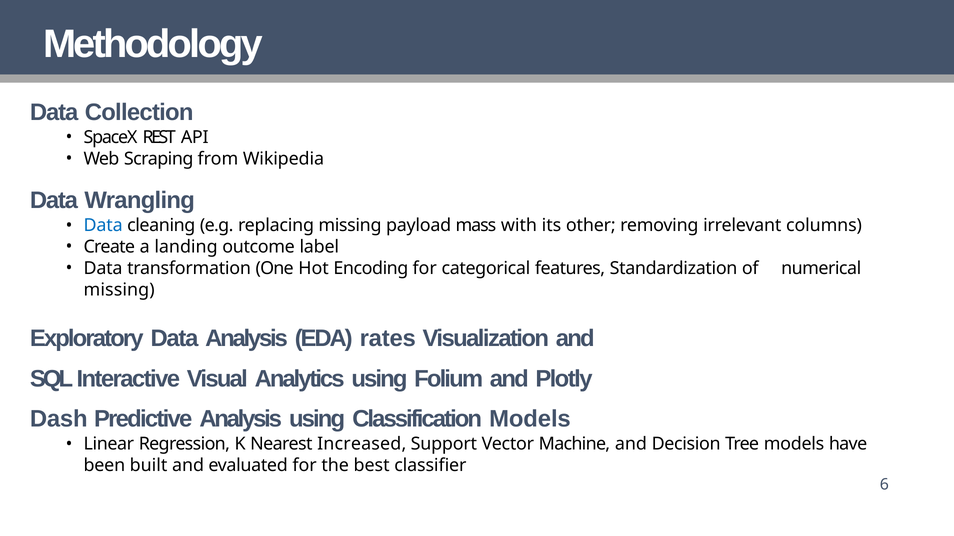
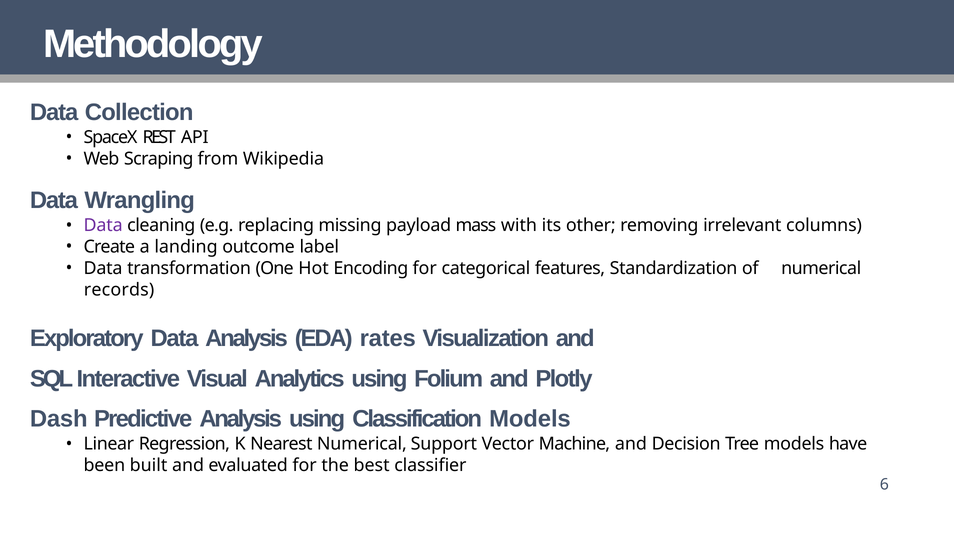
Data at (103, 226) colour: blue -> purple
missing at (119, 290): missing -> records
Nearest Increased: Increased -> Numerical
